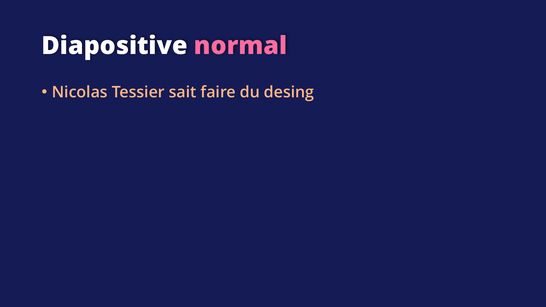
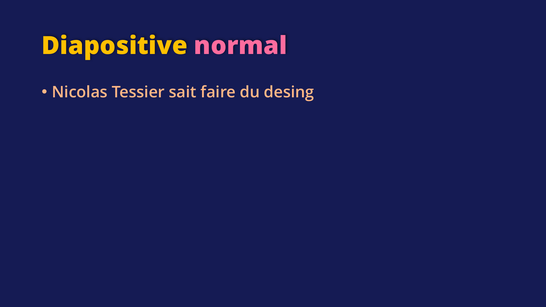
Diapositive colour: white -> yellow
